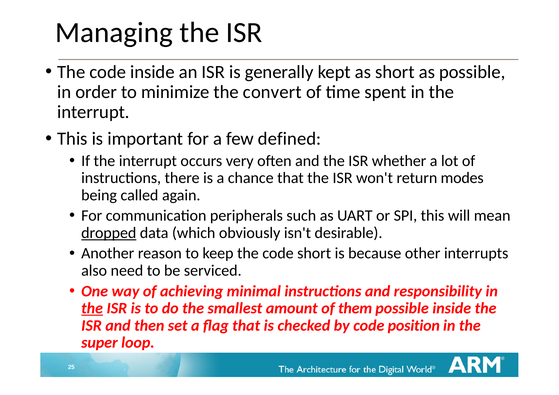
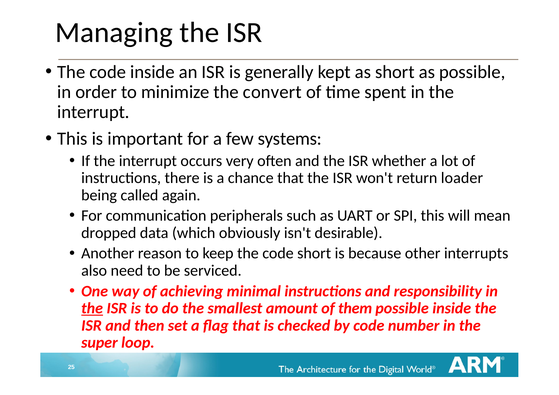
defined: defined -> systems
modes: modes -> loader
dropped underline: present -> none
position: position -> number
